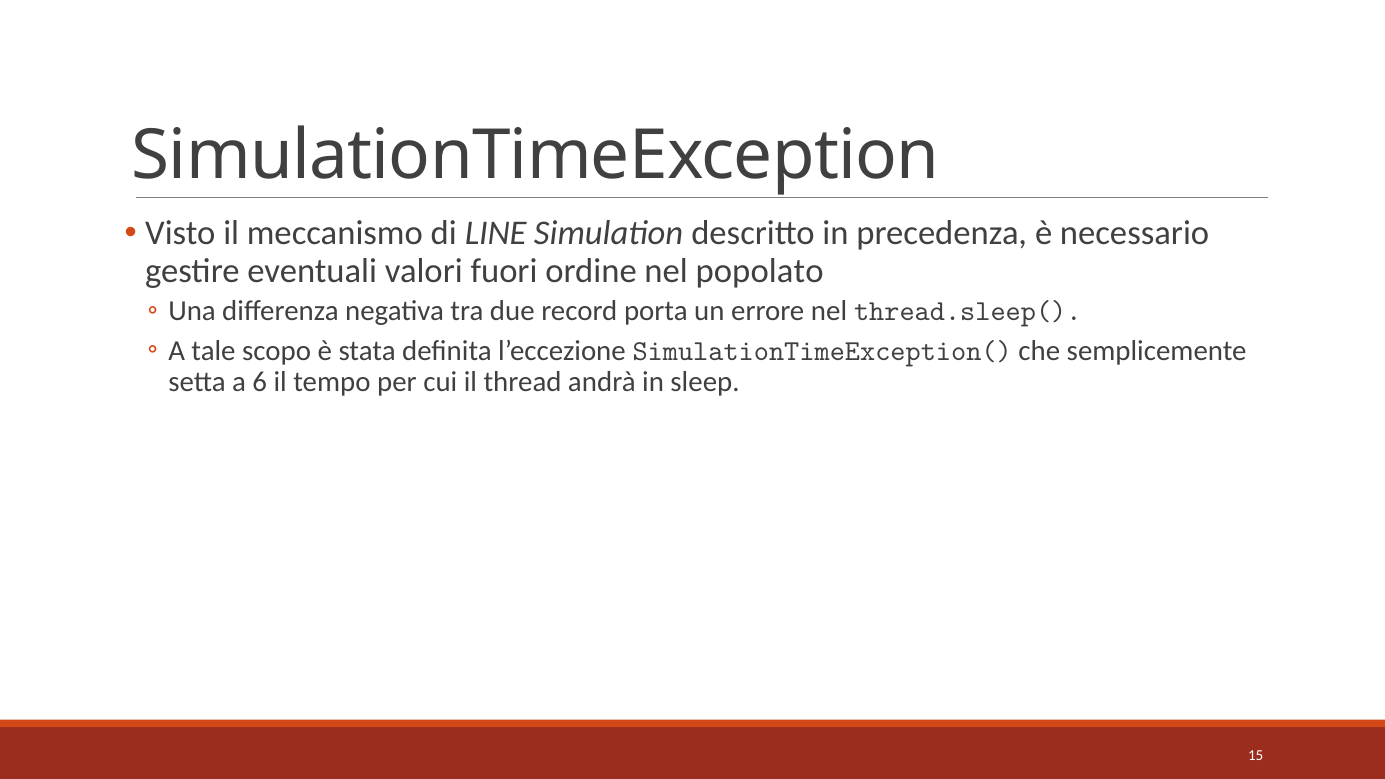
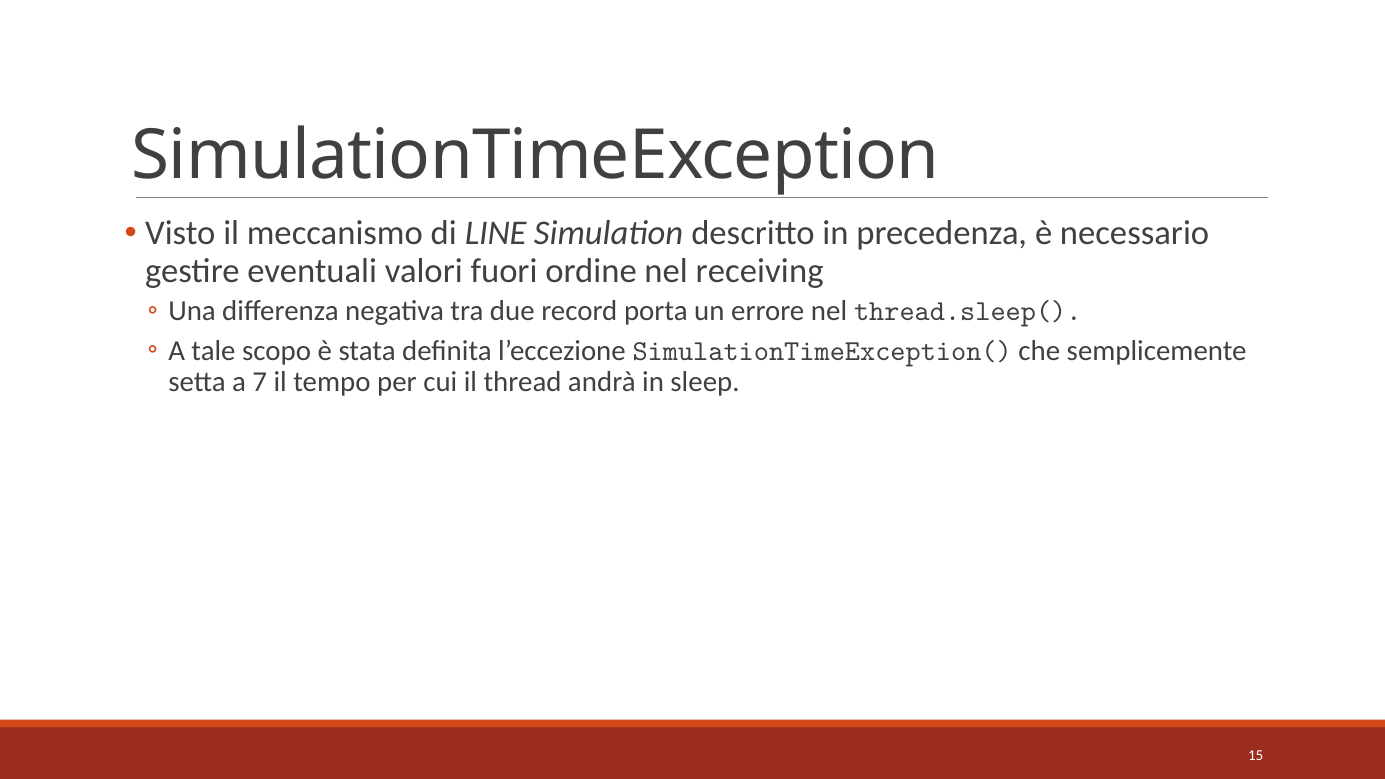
popolato: popolato -> receiving
6: 6 -> 7
